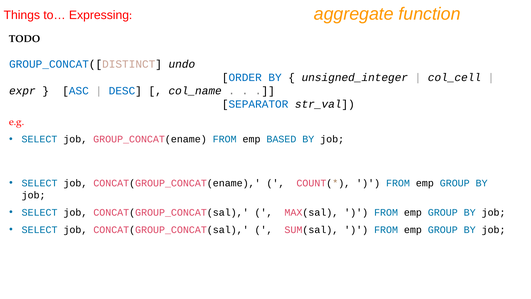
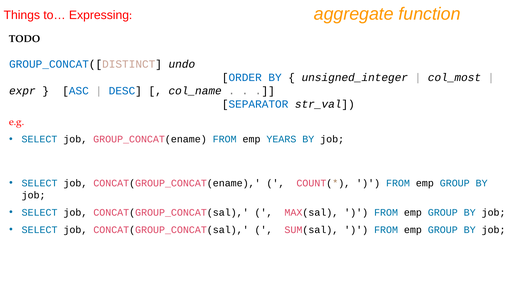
col_cell: col_cell -> col_most
BASED: BASED -> YEARS
